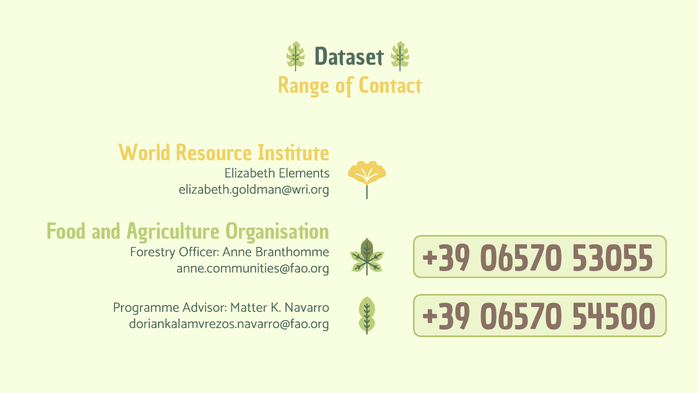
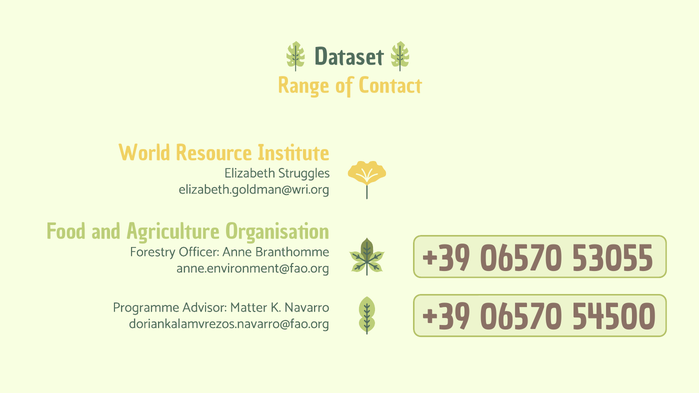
Elements: Elements -> Struggles
anne.communities@fao.org: anne.communities@fao.org -> anne.environment@fao.org
